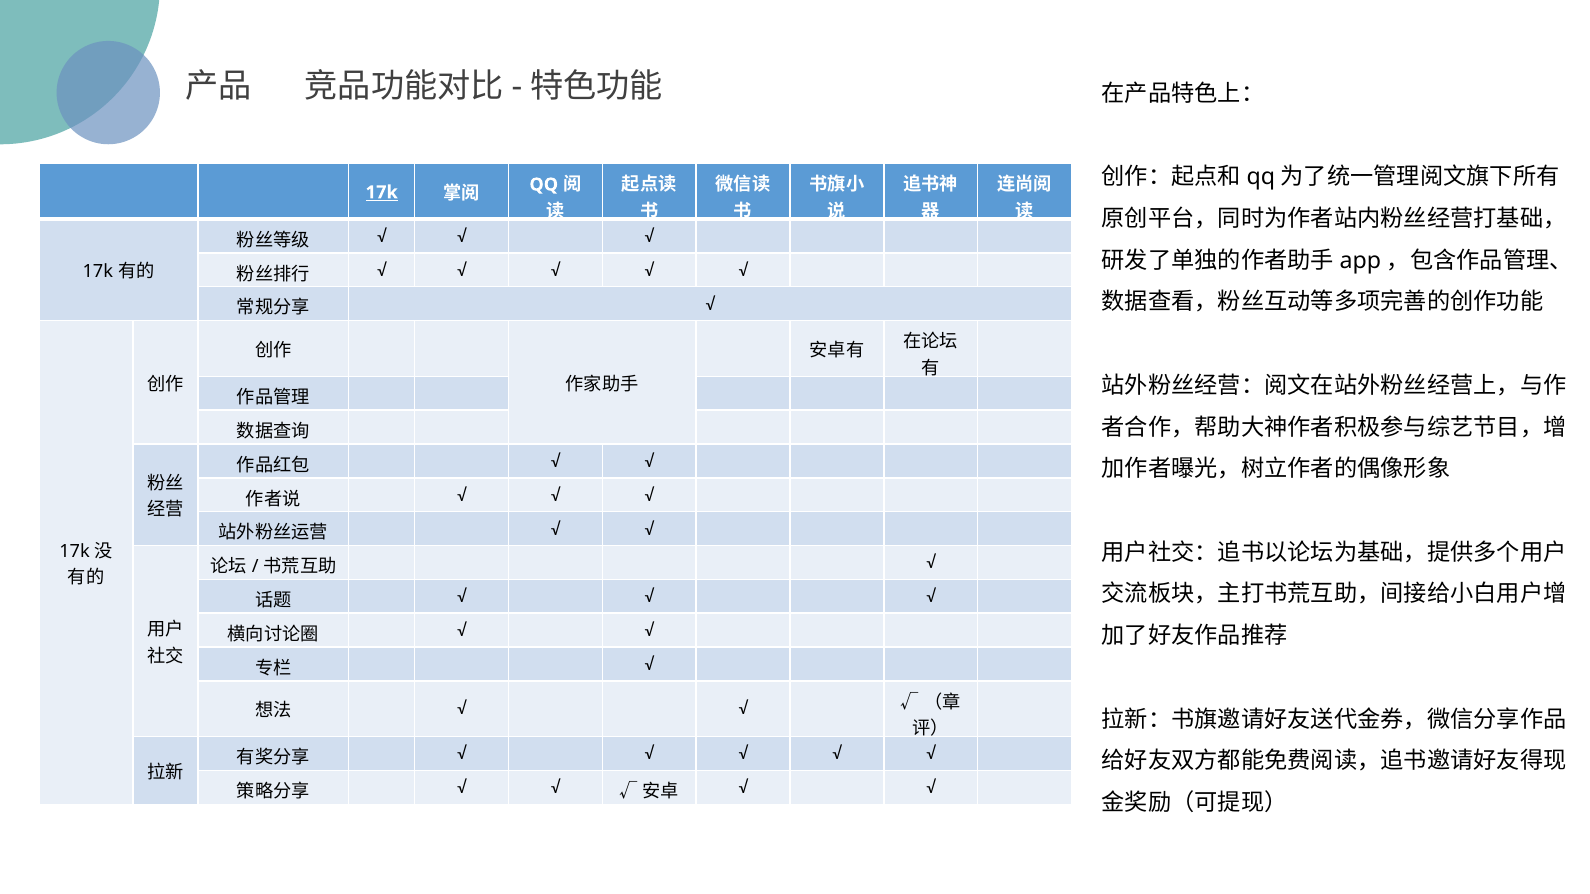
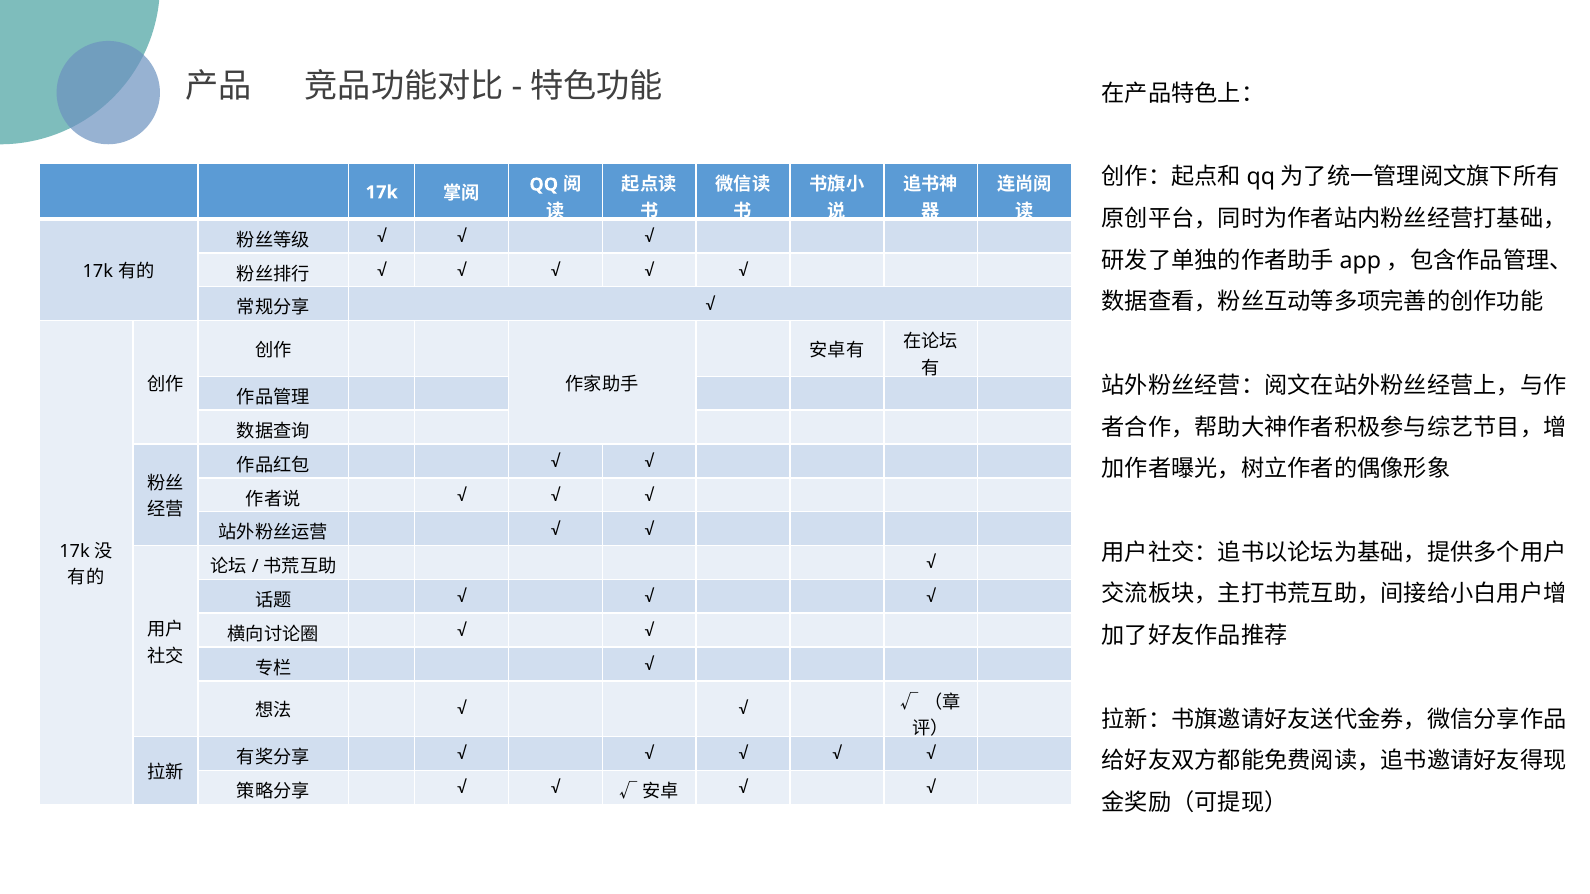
17k at (382, 192) underline: present -> none
